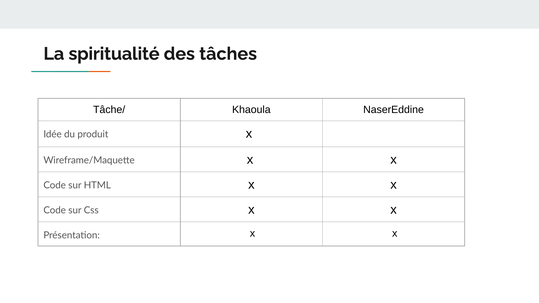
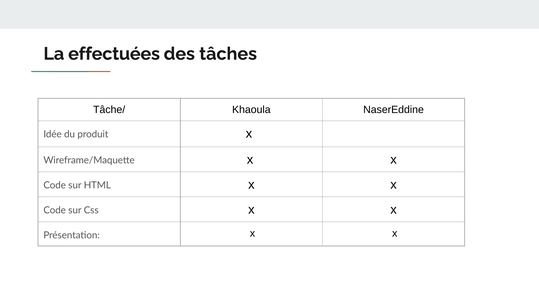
spiritualité: spiritualité -> effectuées
